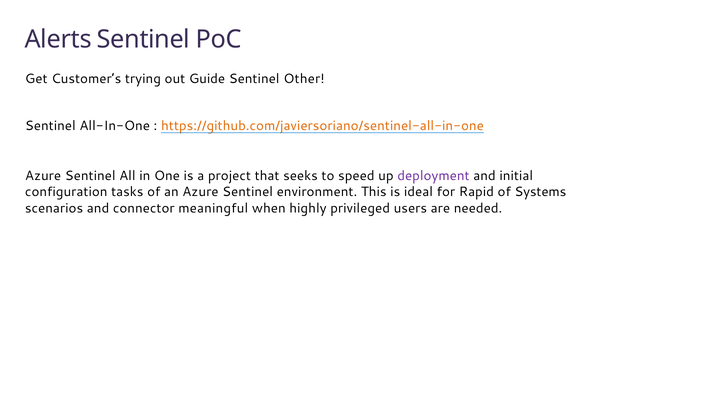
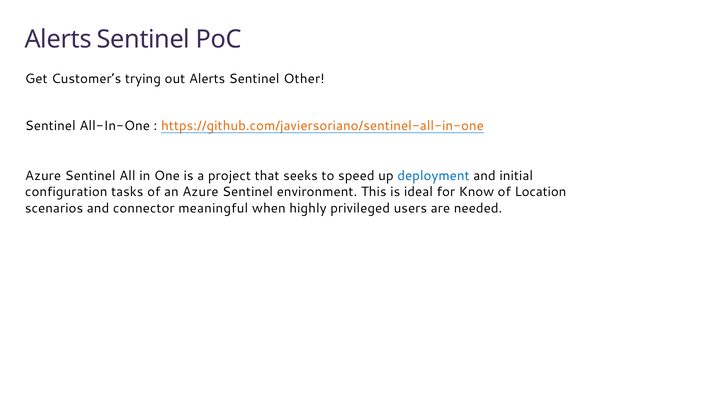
out Guide: Guide -> Alerts
deployment colour: purple -> blue
Rapid: Rapid -> Know
Systems: Systems -> Location
